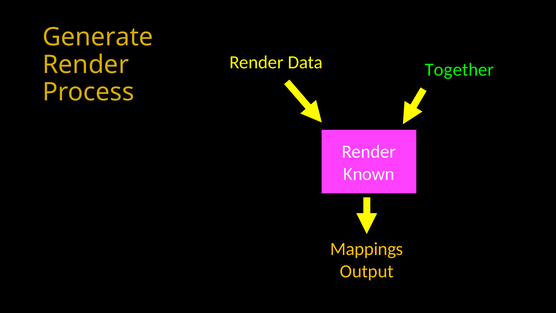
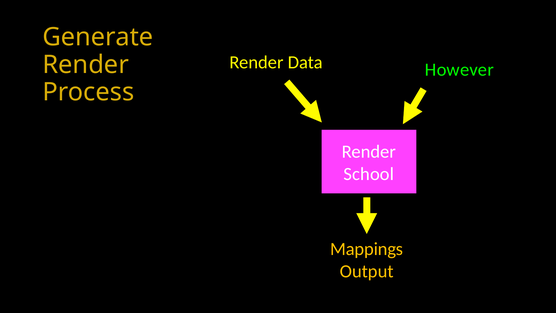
Together: Together -> However
Known: Known -> School
